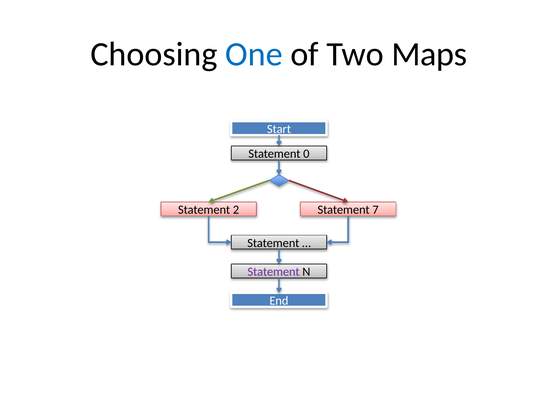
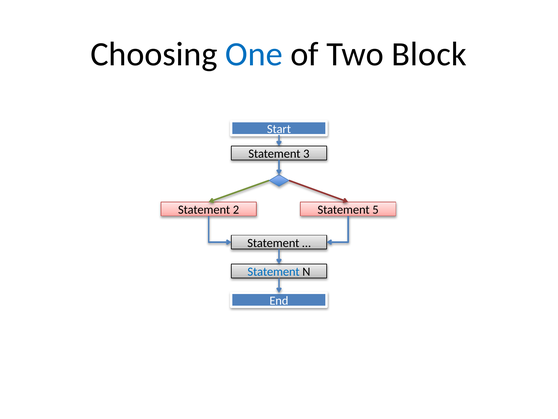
Maps: Maps -> Block
0: 0 -> 3
7: 7 -> 5
Statement at (274, 271) colour: purple -> blue
